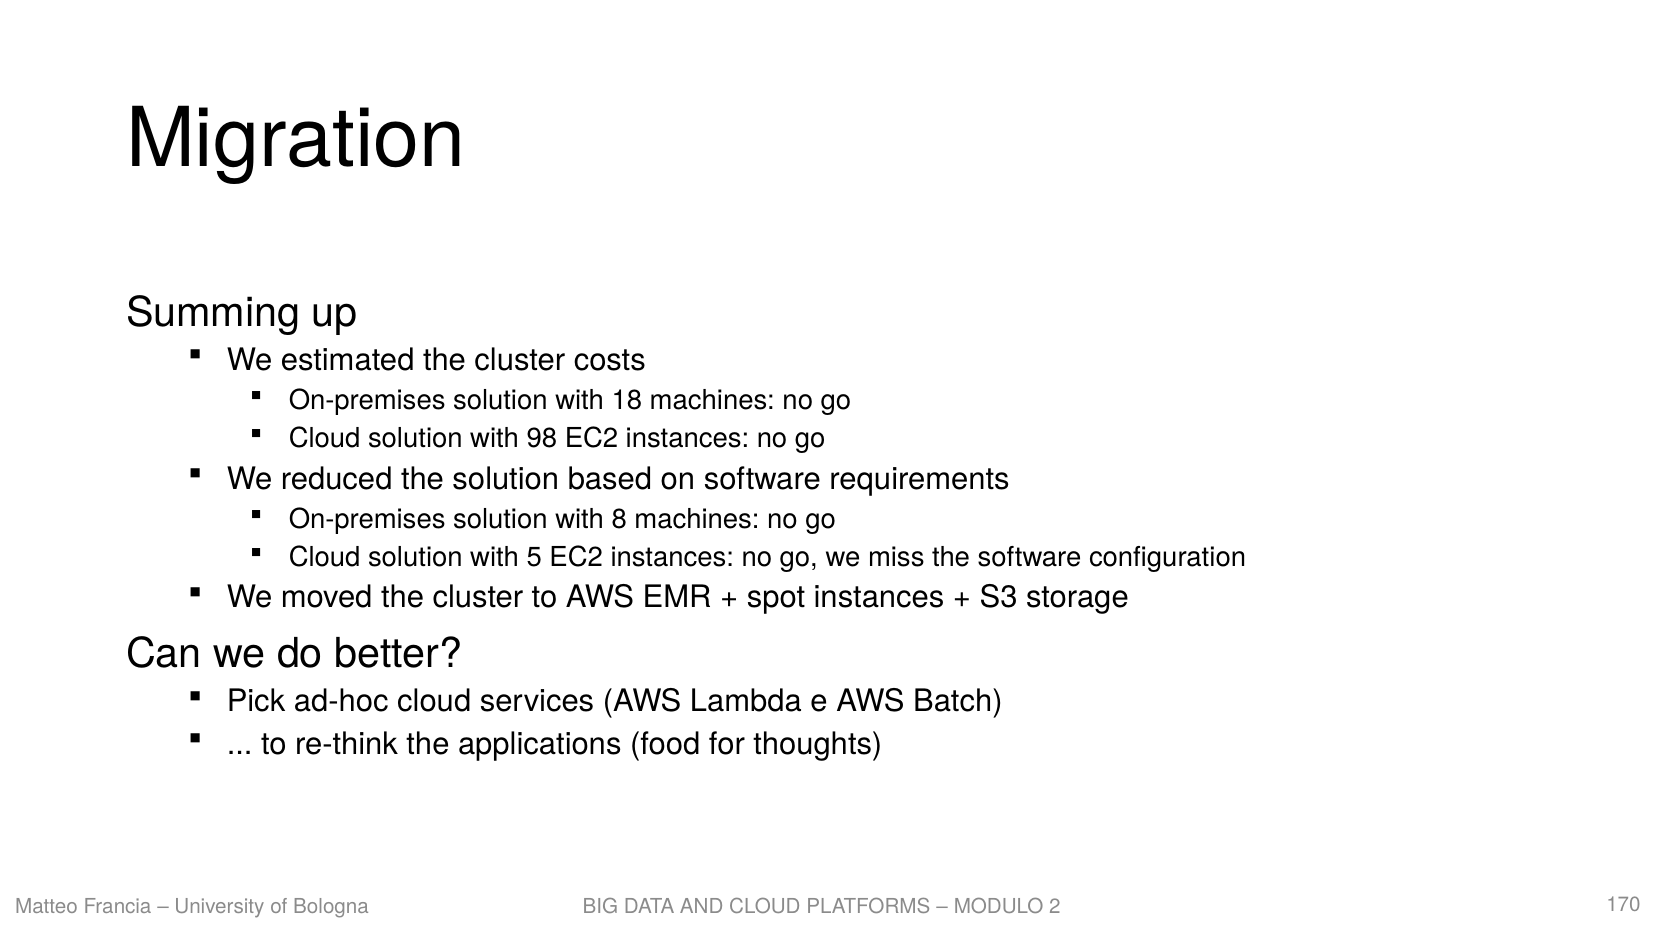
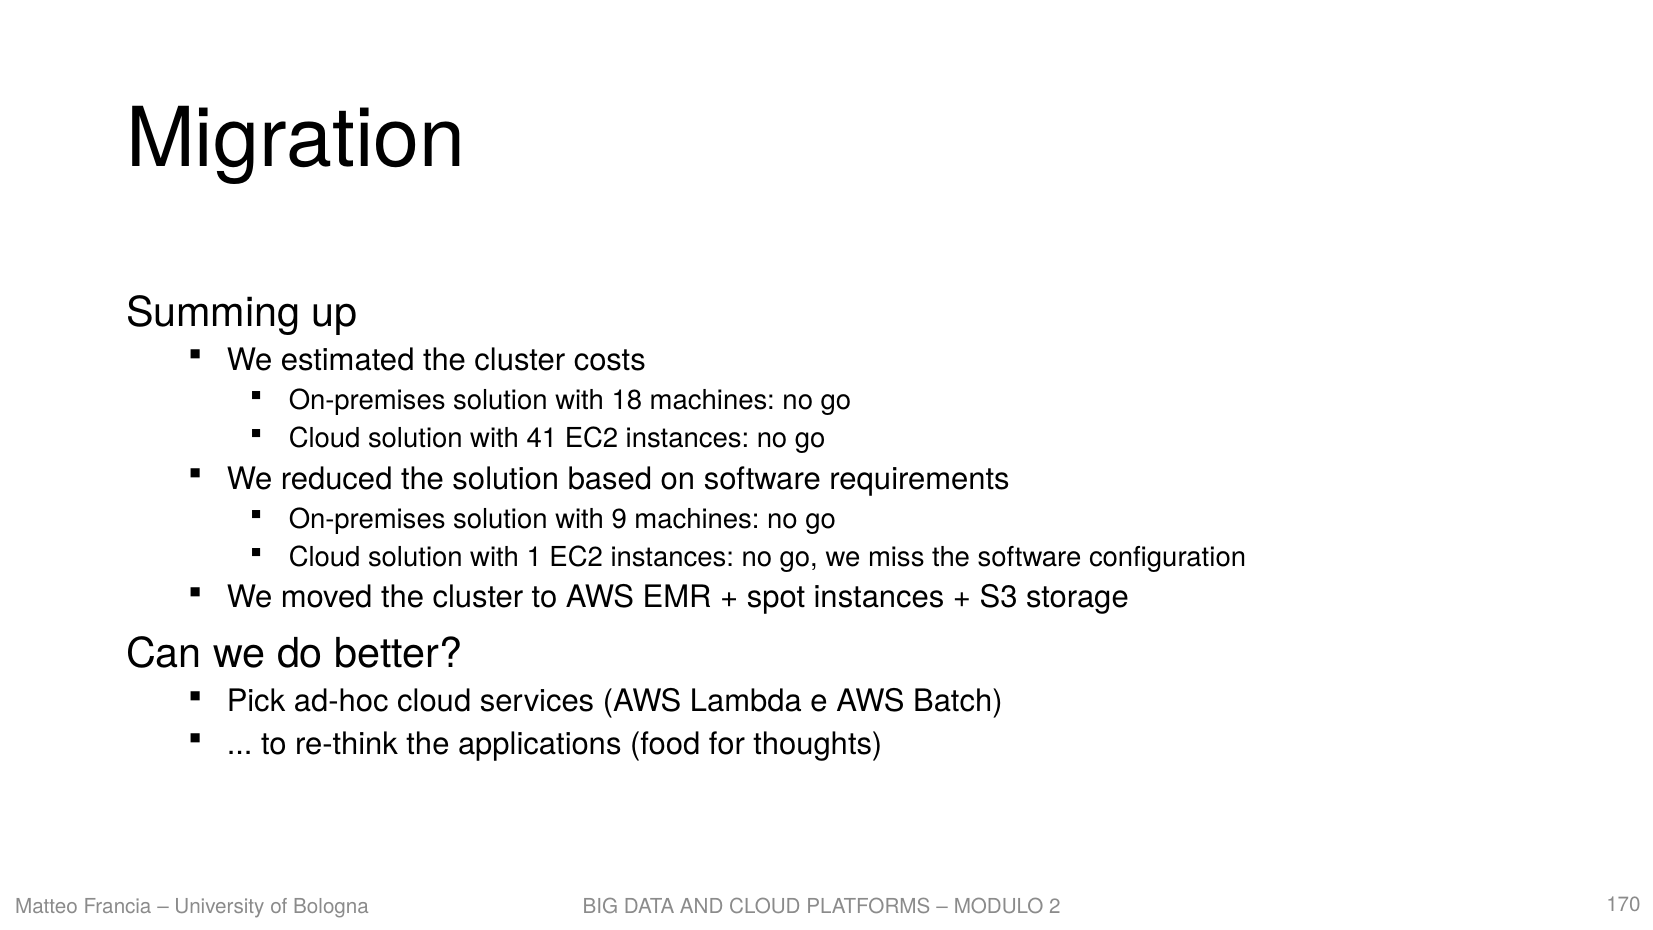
98: 98 -> 41
8: 8 -> 9
5: 5 -> 1
